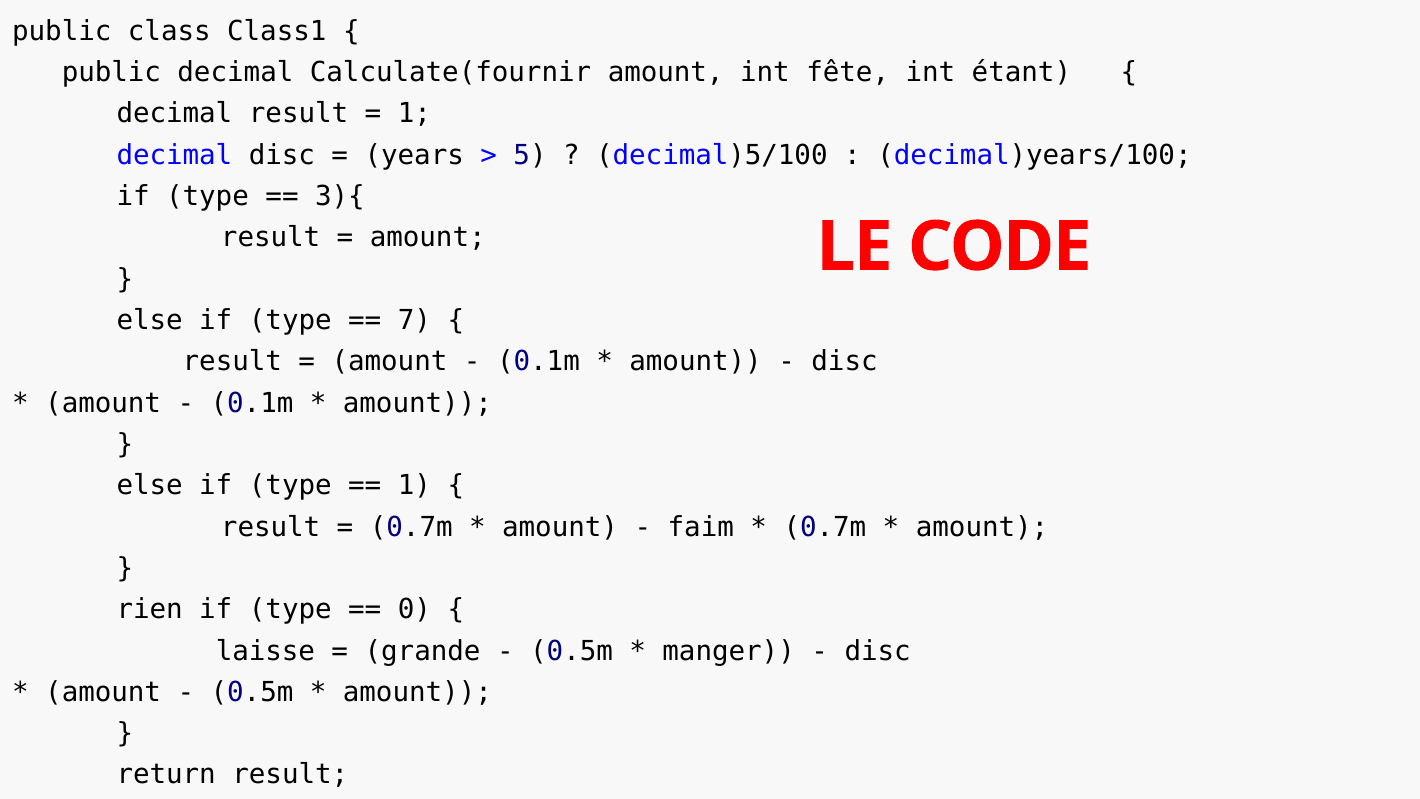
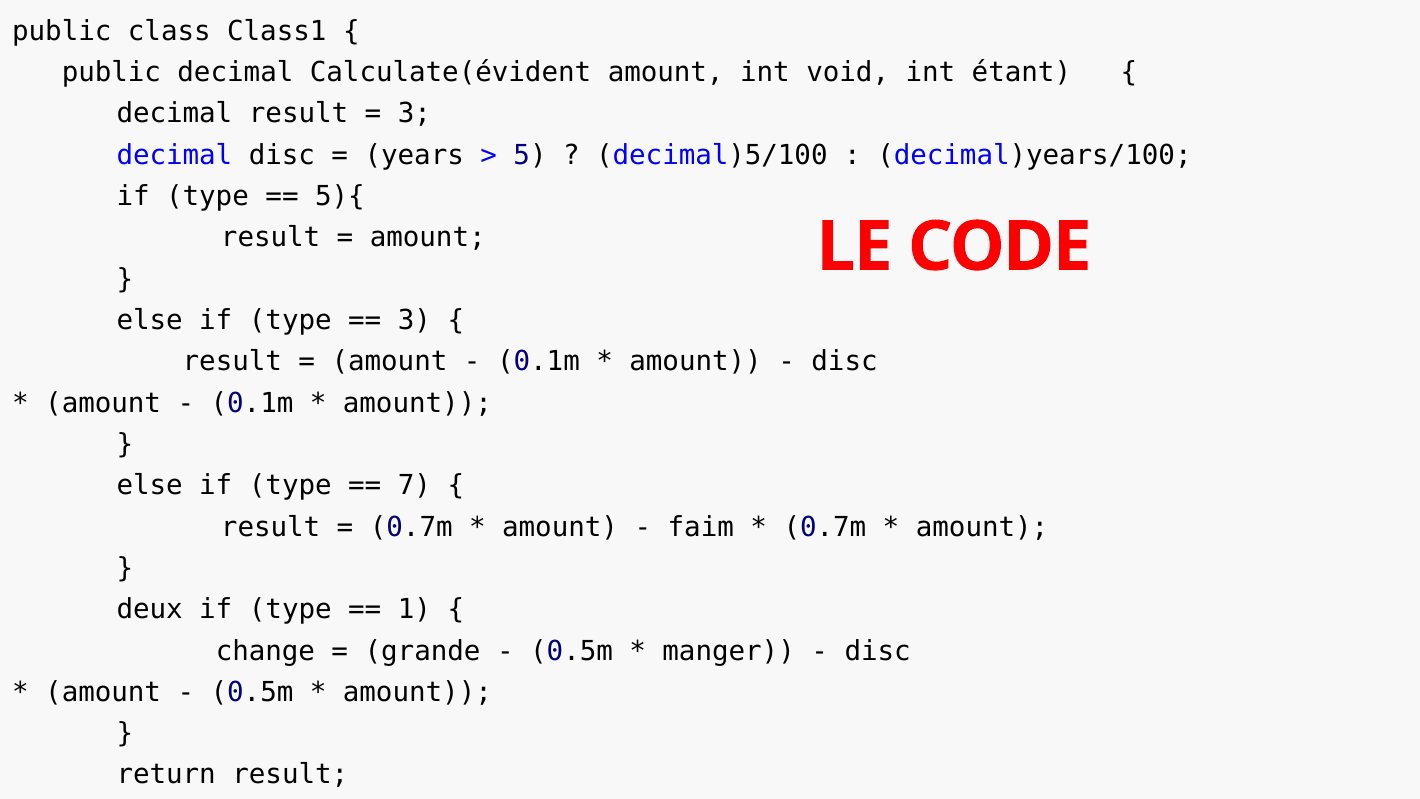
Calculate(fournir: Calculate(fournir -> Calculate(évident
fête: fête -> void
1 at (414, 114): 1 -> 3
3){: 3){ -> 5){
7 at (414, 320): 7 -> 3
1 at (414, 485): 1 -> 7
rien: rien -> deux
0: 0 -> 1
laisse: laisse -> change
